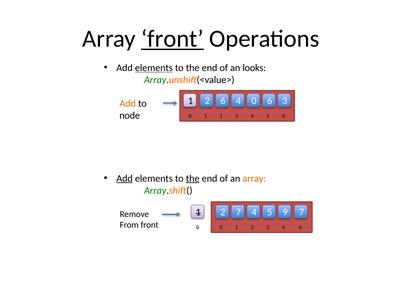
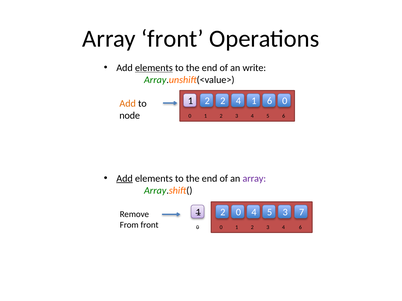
front at (172, 39) underline: present -> none
looks: looks -> write
2 6: 6 -> 2
4 0: 0 -> 1
1 3: 3 -> 0
the at (193, 179) underline: present -> none
array at (254, 179) colour: orange -> purple
2 7: 7 -> 0
5 9: 9 -> 3
